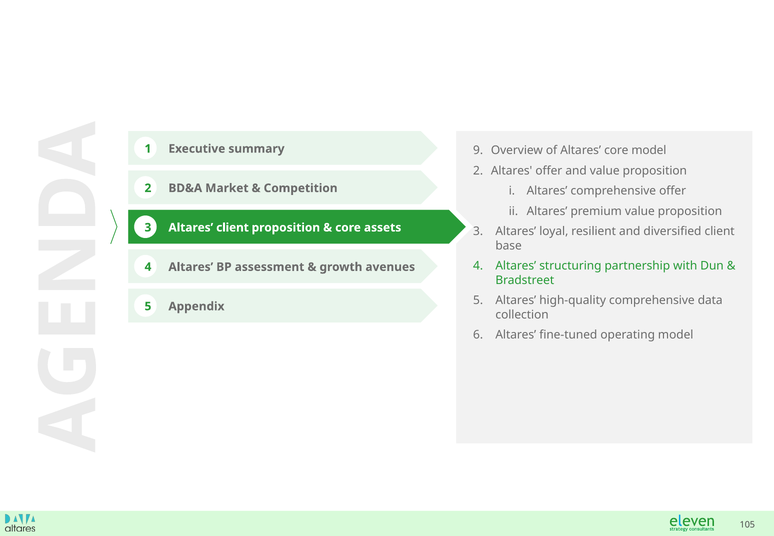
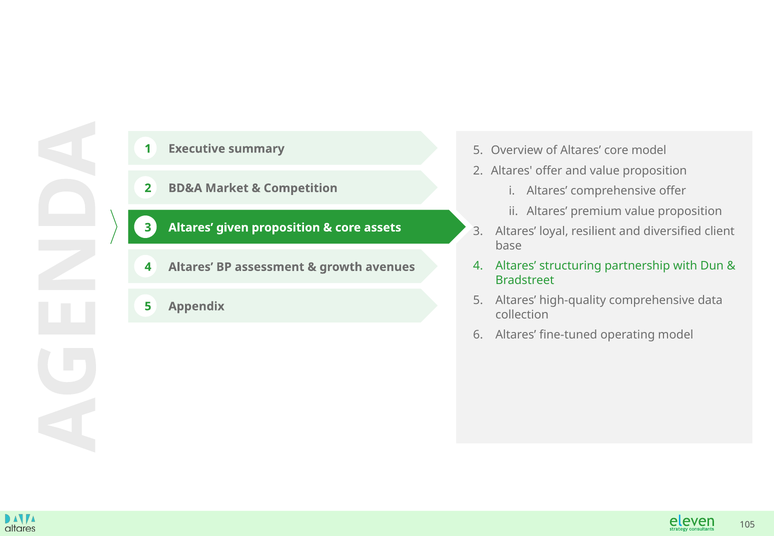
9 at (478, 150): 9 -> 5
Altares client: client -> given
